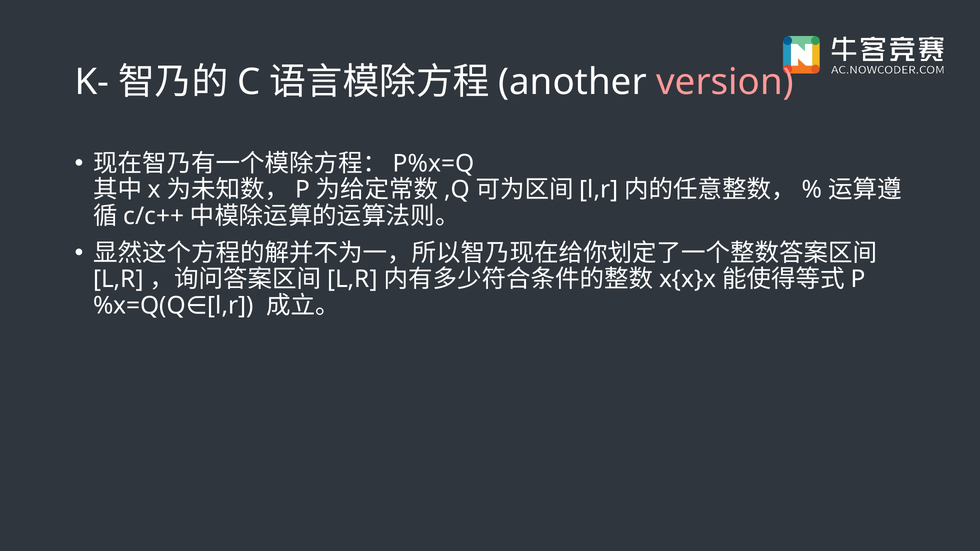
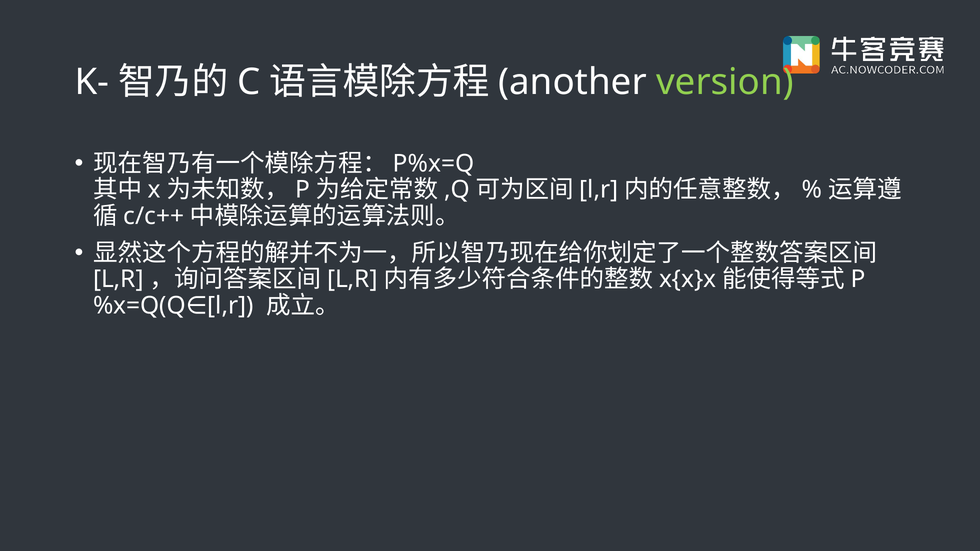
version colour: pink -> light green
